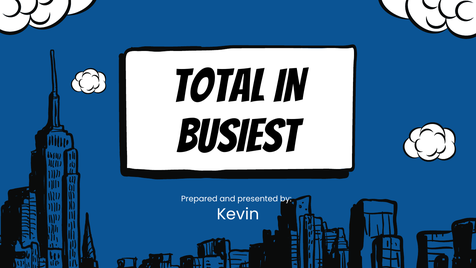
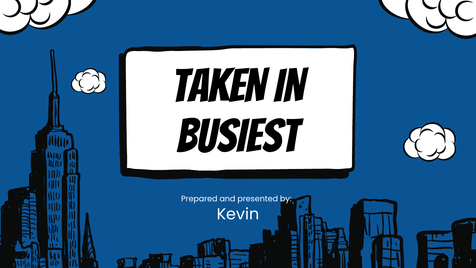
TOTAL: TOTAL -> TAKEN
